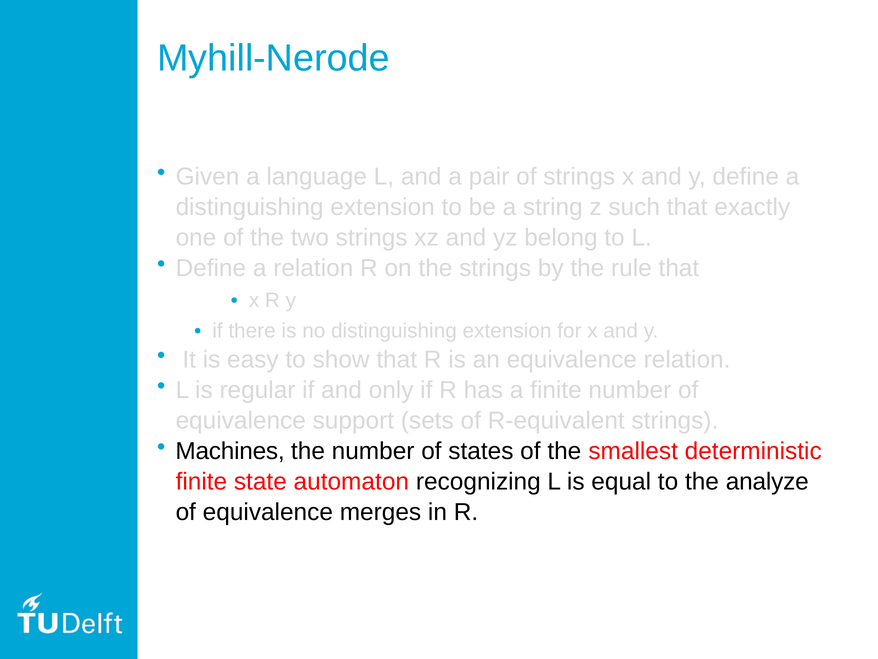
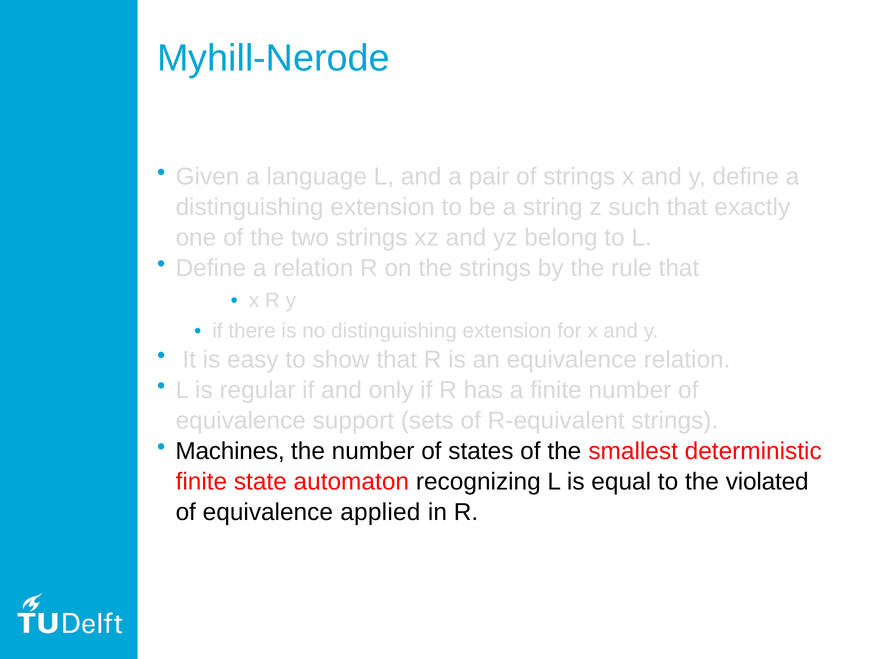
analyze: analyze -> violated
merges: merges -> applied
